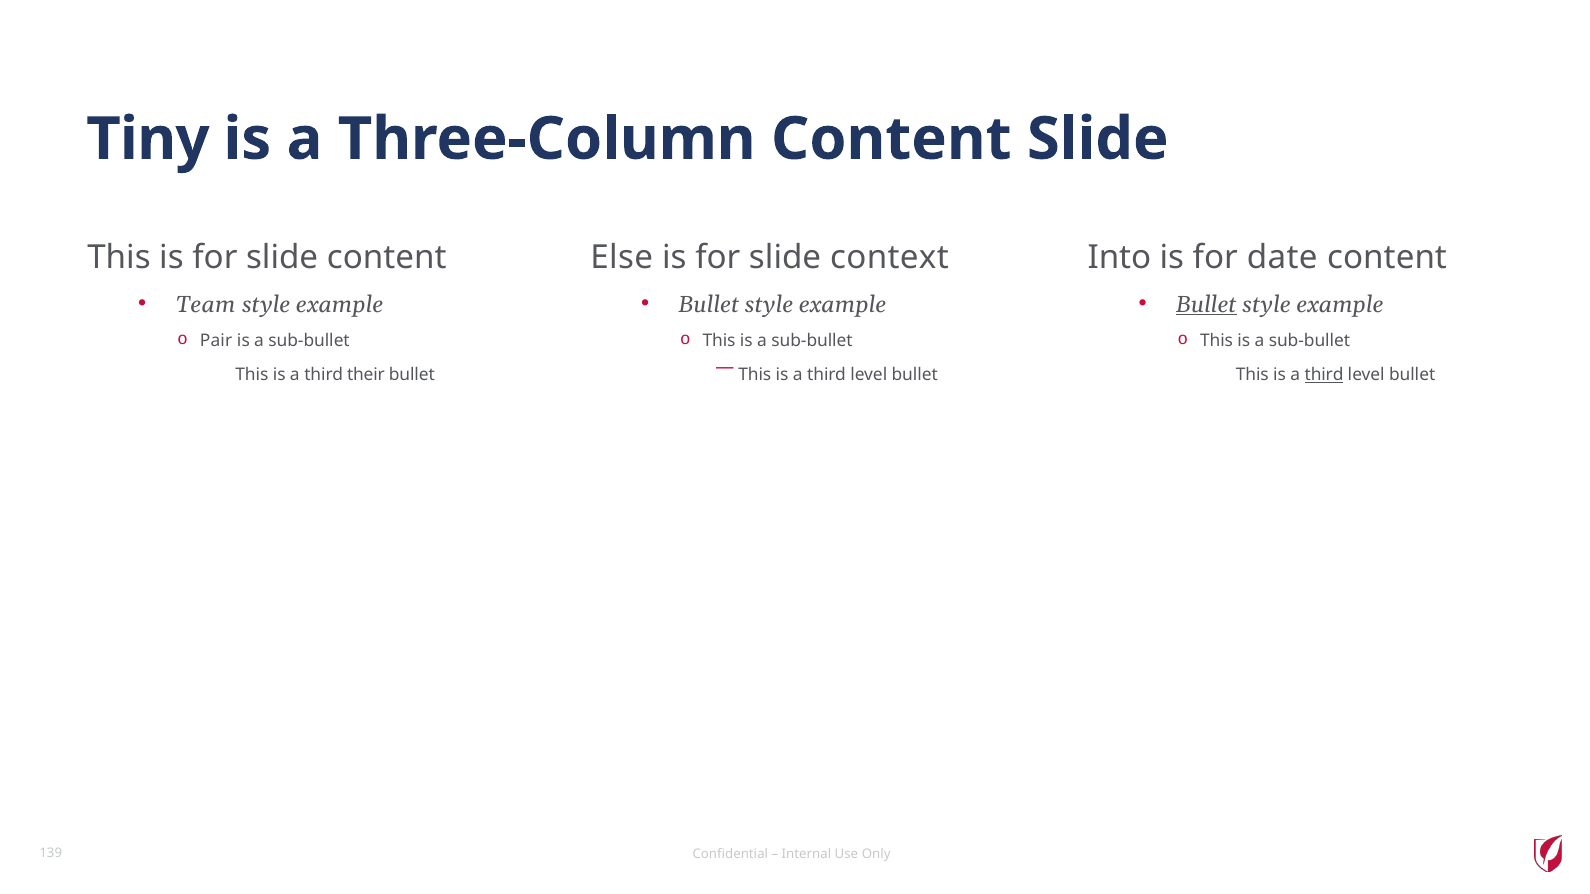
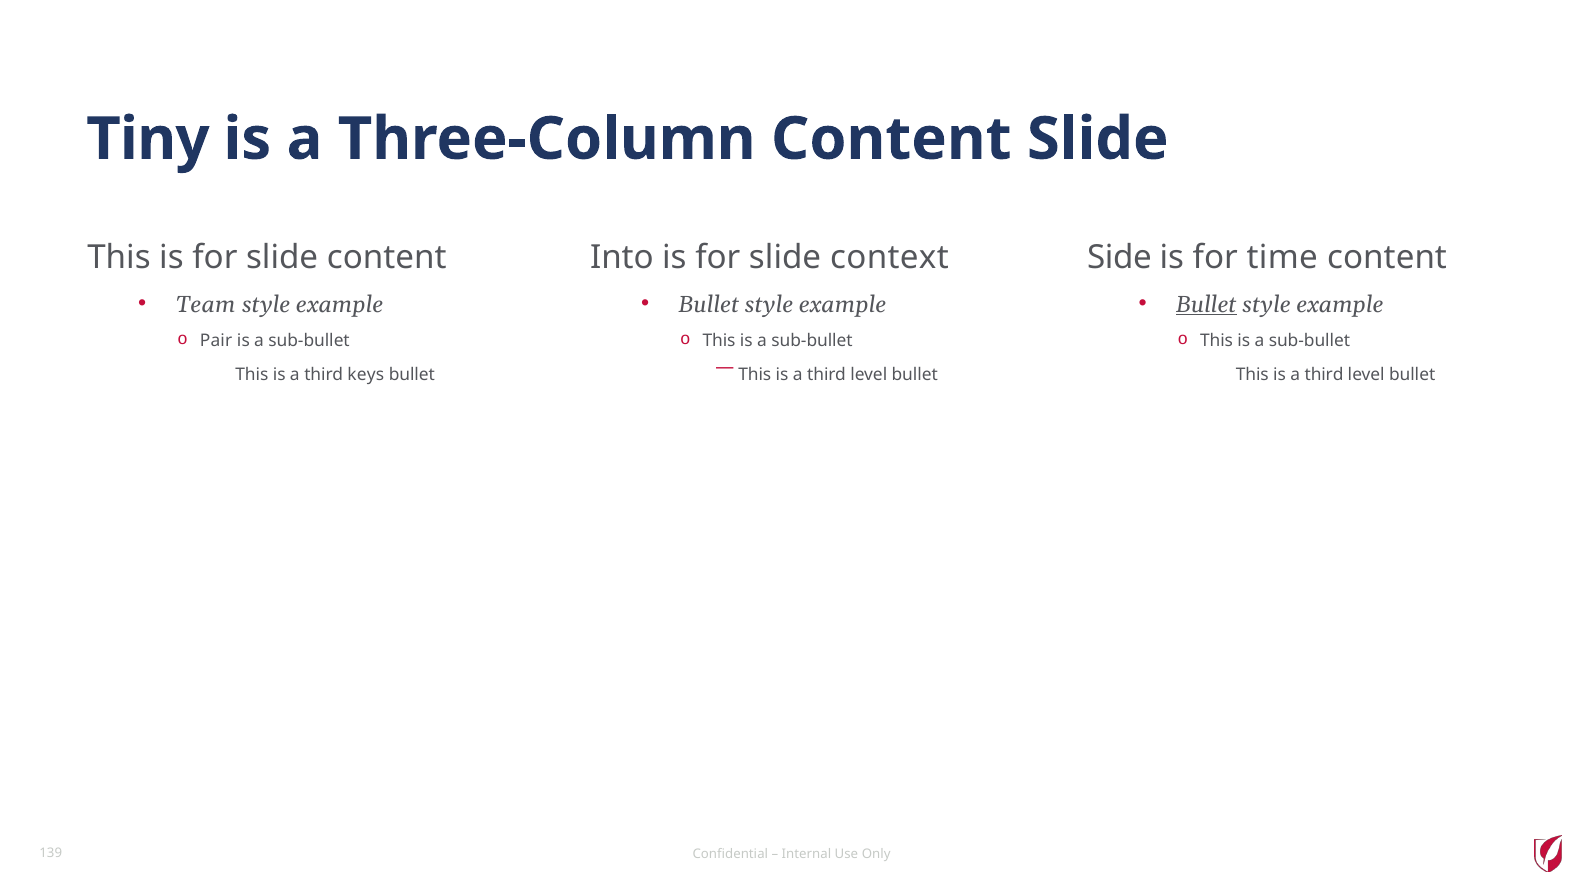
Else: Else -> Into
Into: Into -> Side
date: date -> time
their: their -> keys
third at (1324, 375) underline: present -> none
